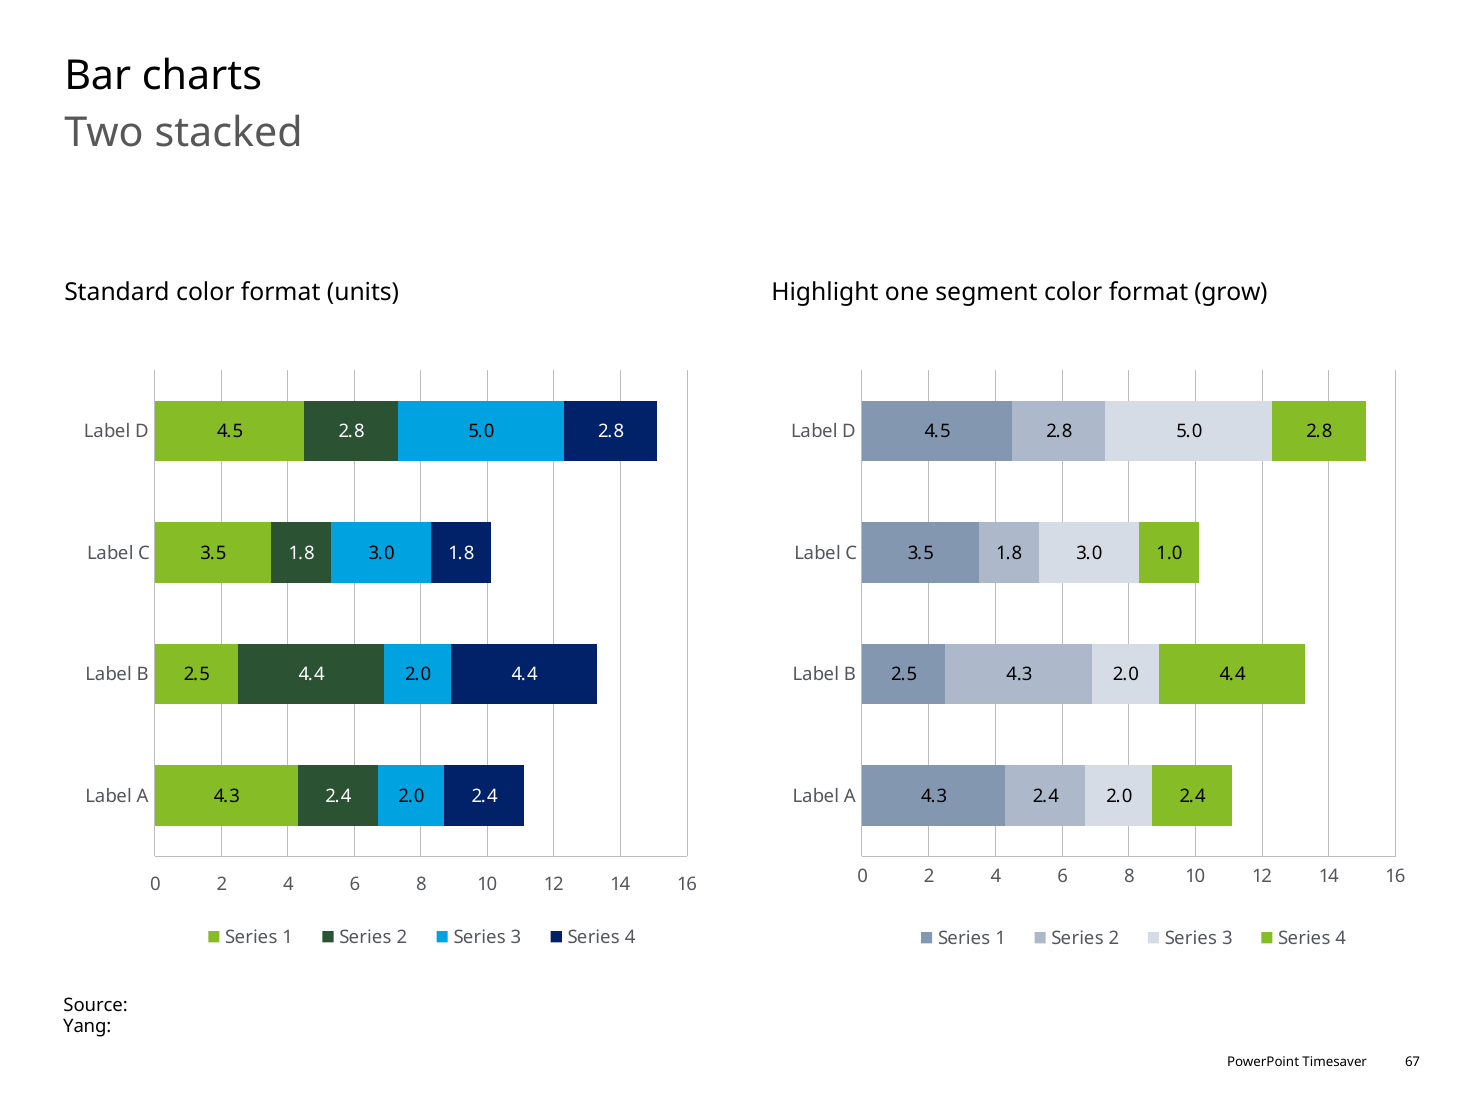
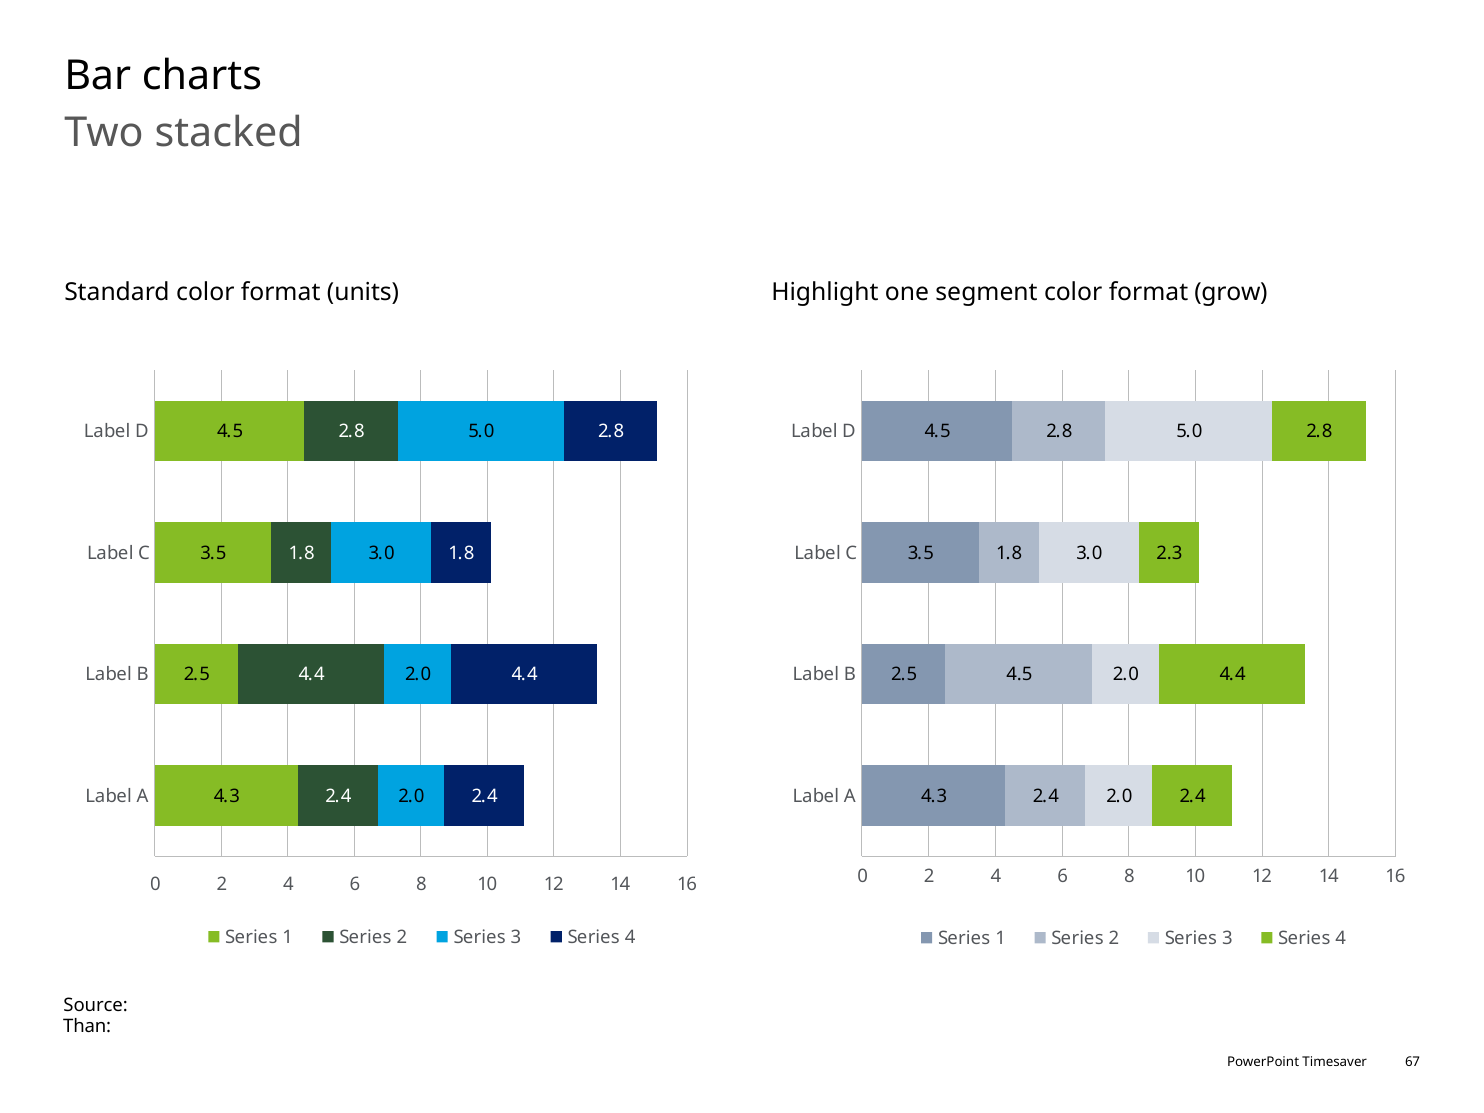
1.0: 1.0 -> 2.3
4.3 at (1019, 675): 4.3 -> 4.5
Yang: Yang -> Than
